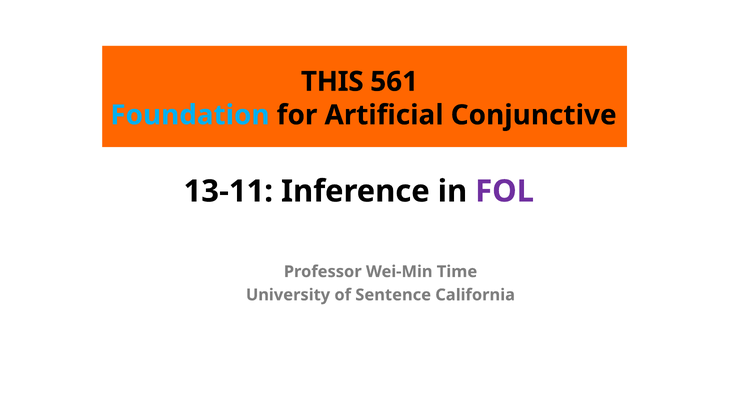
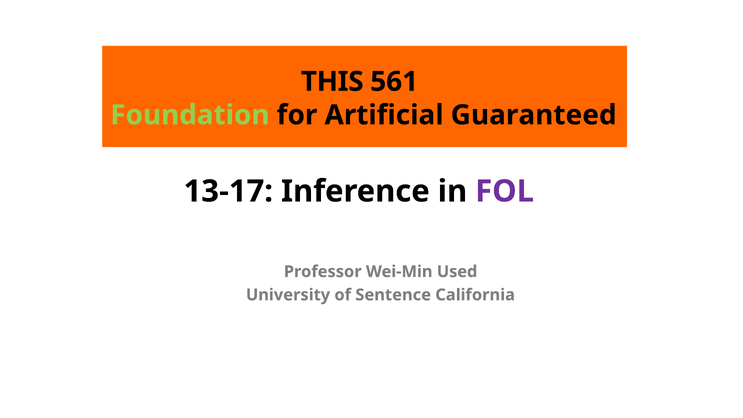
Foundation colour: light blue -> light green
Conjunctive: Conjunctive -> Guaranteed
13-11: 13-11 -> 13-17
Time: Time -> Used
